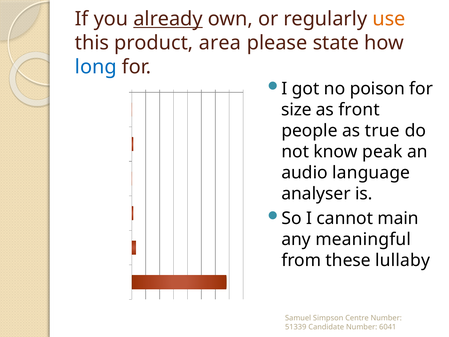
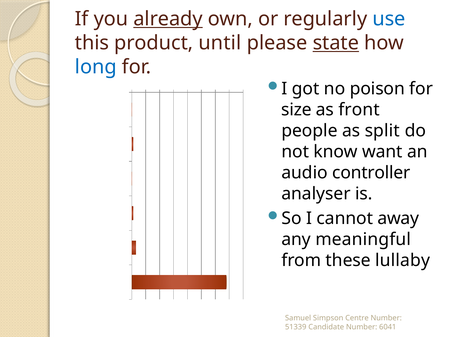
use colour: orange -> blue
area: area -> until
state underline: none -> present
true: true -> split
peak: peak -> want
language: language -> controller
main: main -> away
